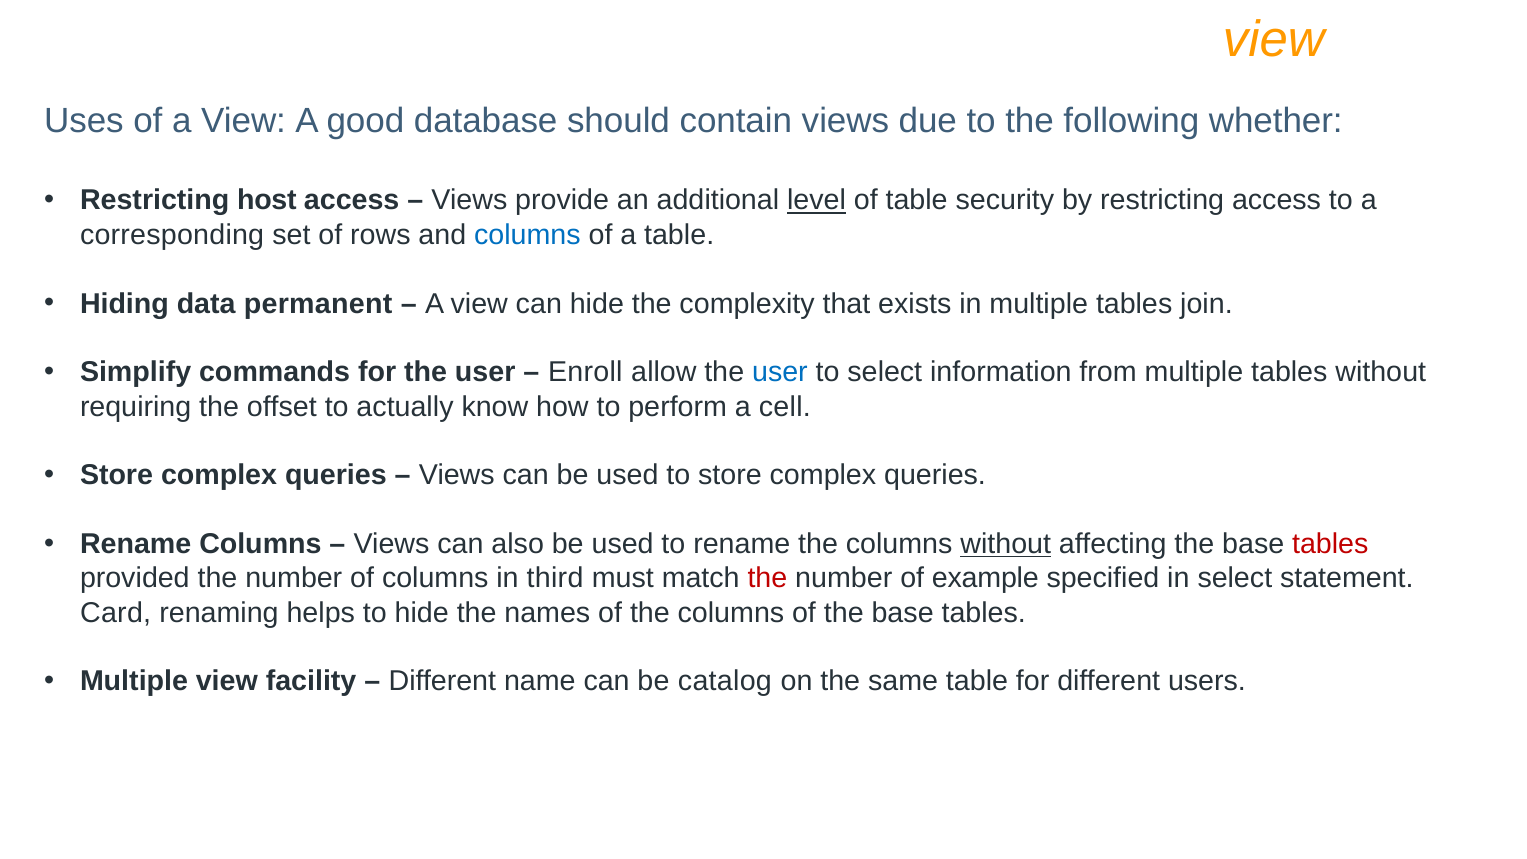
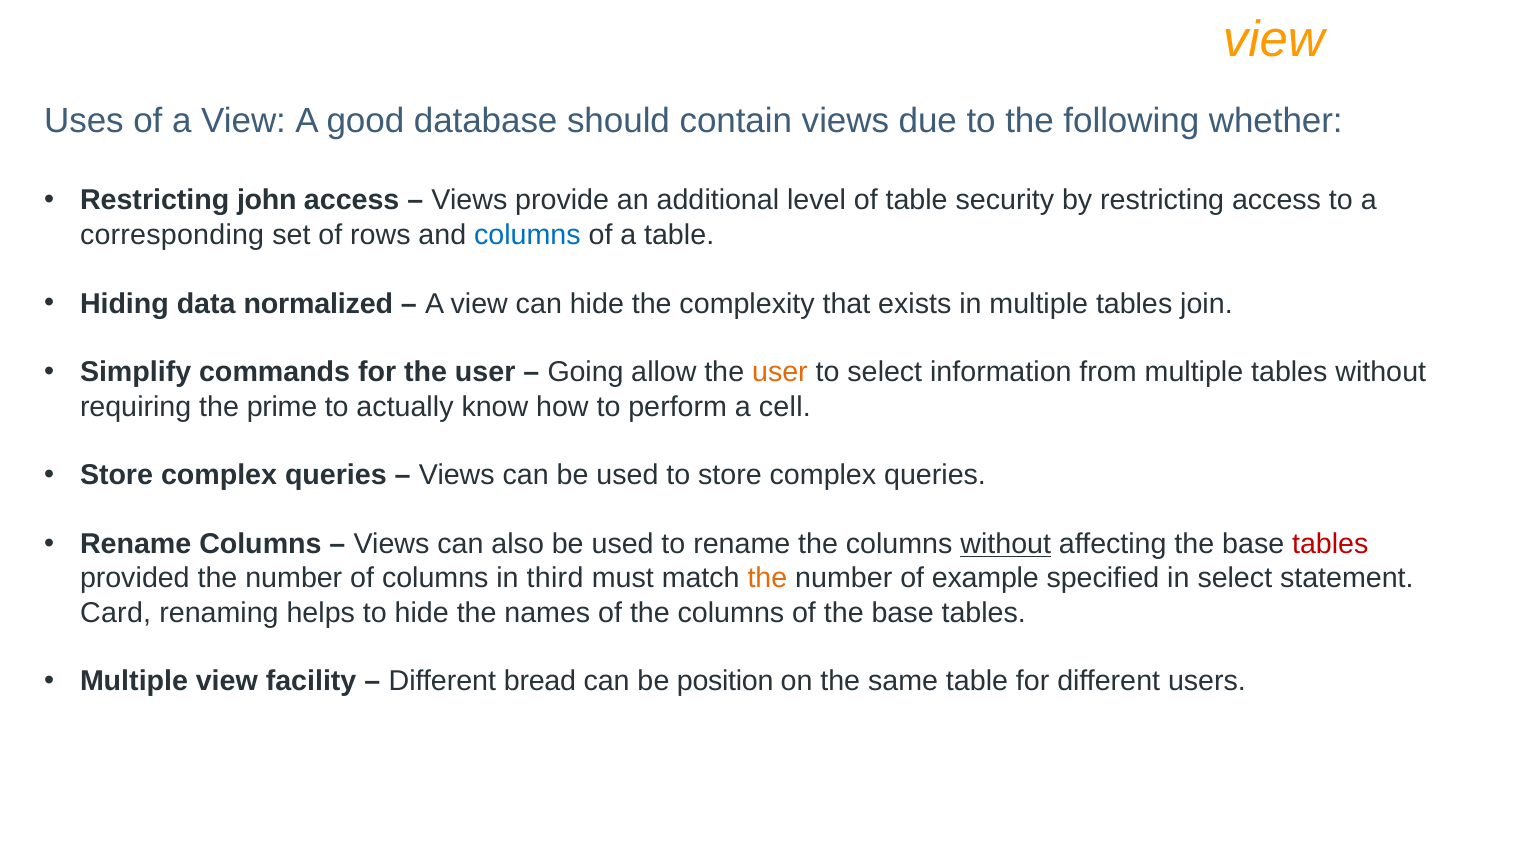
host: host -> john
level underline: present -> none
permanent: permanent -> normalized
Enroll: Enroll -> Going
user at (780, 372) colour: blue -> orange
offset: offset -> prime
the at (767, 578) colour: red -> orange
name: name -> bread
catalog: catalog -> position
